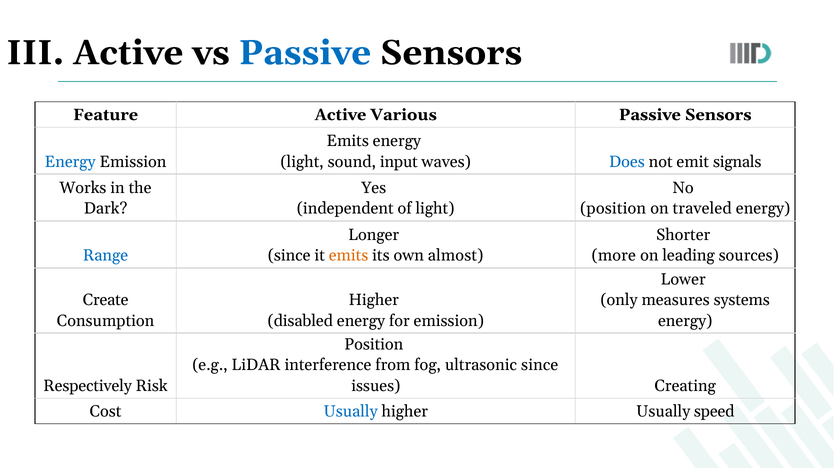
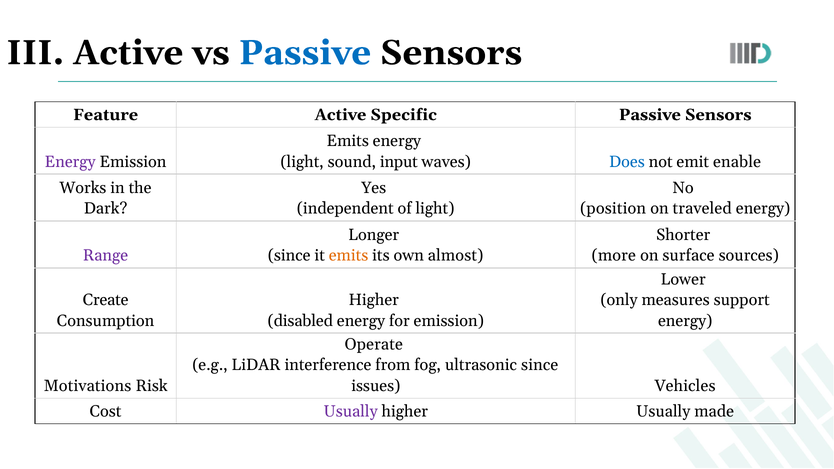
Various: Various -> Specific
Energy at (70, 162) colour: blue -> purple
signals: signals -> enable
Range colour: blue -> purple
leading: leading -> surface
systems: systems -> support
Position at (374, 345): Position -> Operate
Respectively: Respectively -> Motivations
Creating: Creating -> Vehicles
Usually at (351, 411) colour: blue -> purple
speed: speed -> made
